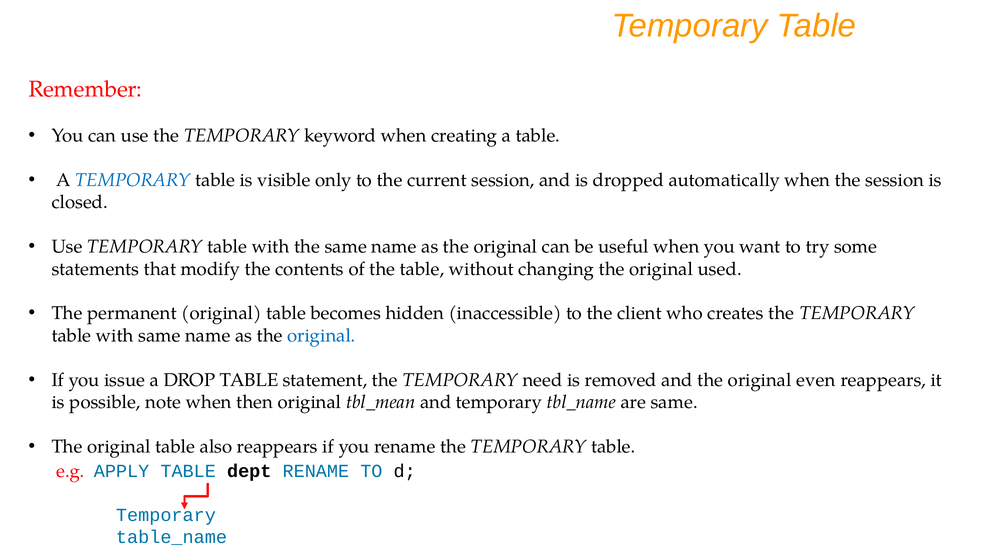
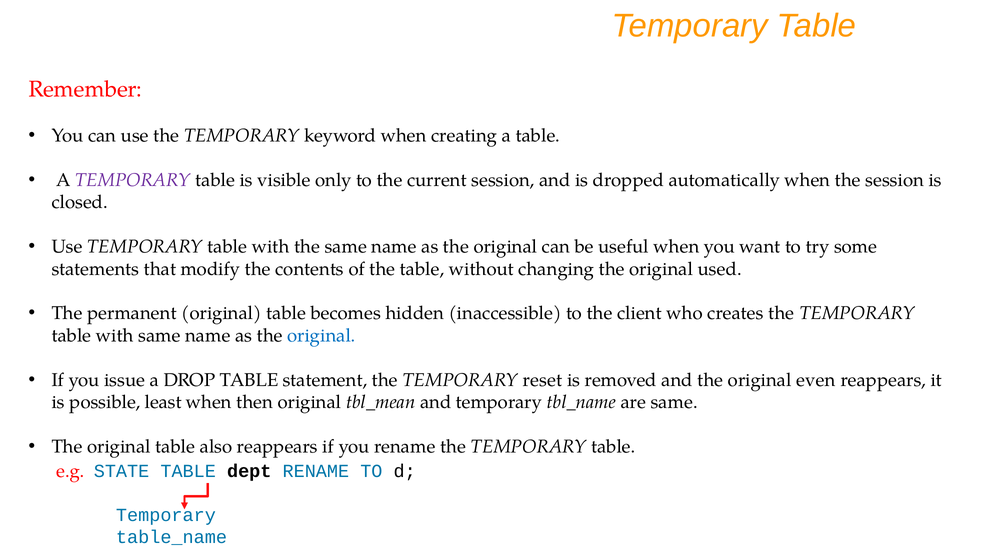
TEMPORARY at (133, 180) colour: blue -> purple
need: need -> reset
note: note -> least
APPLY: APPLY -> STATE
